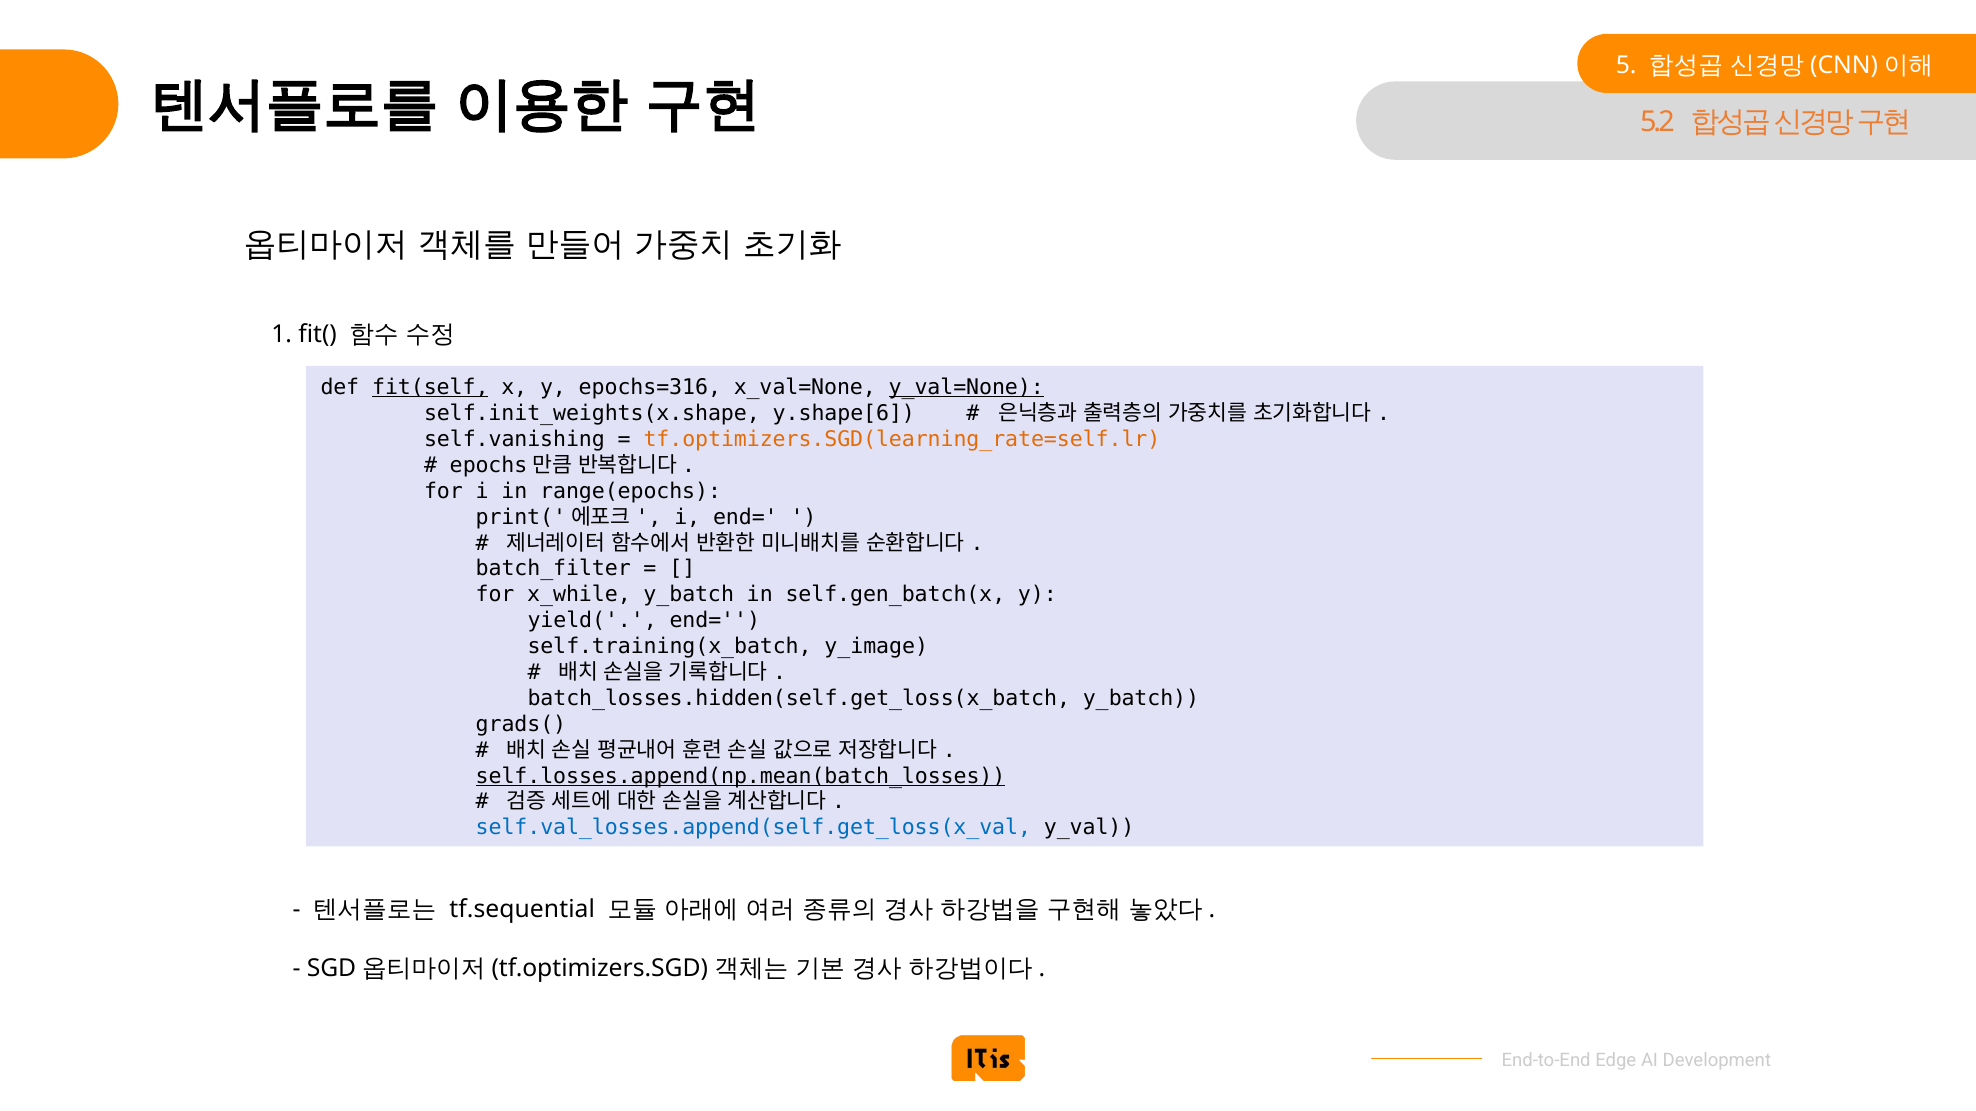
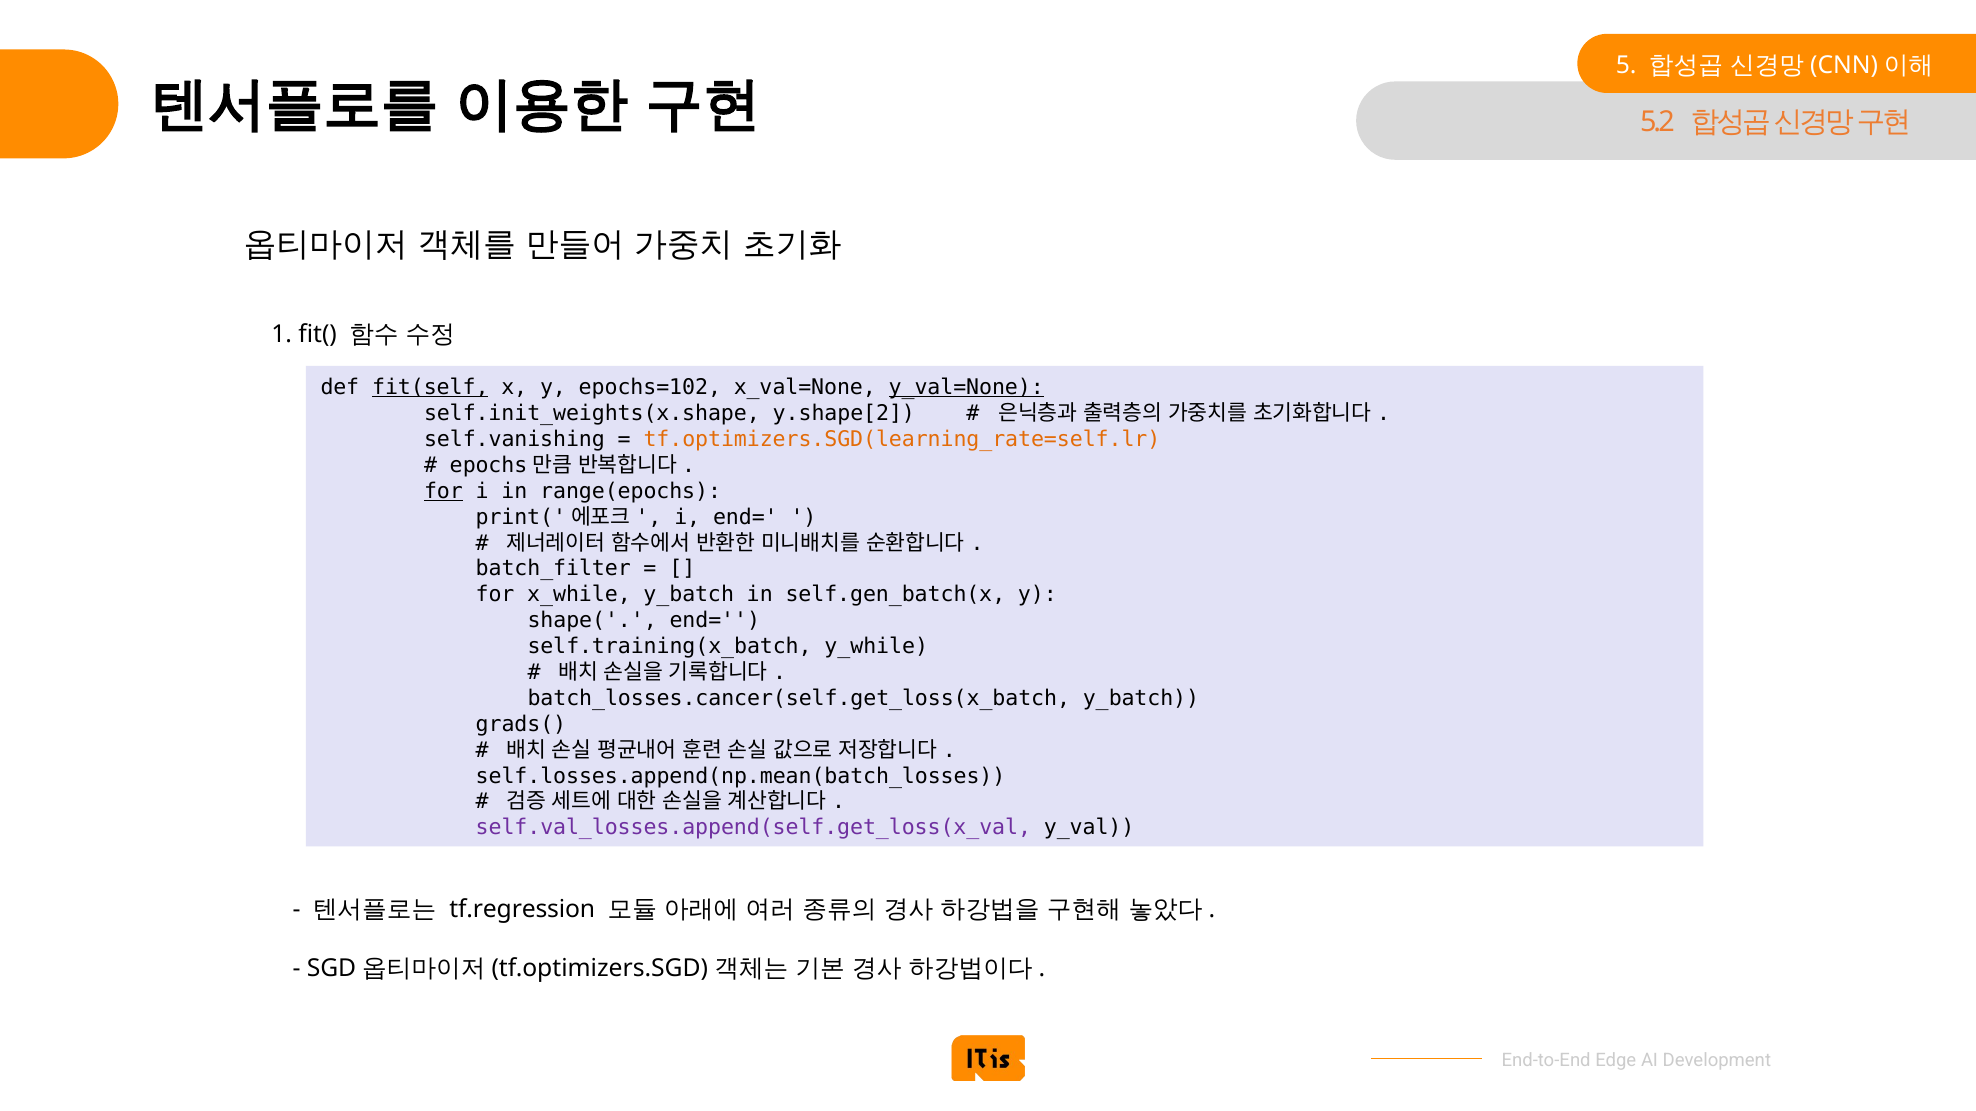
epochs=316: epochs=316 -> epochs=102
y.shape[6: y.shape[6 -> y.shape[2
for at (443, 491) underline: none -> present
yield(: yield( -> shape(
y_image: y_image -> y_while
batch_losses.hidden(self.get_loss(x_batch: batch_losses.hidden(self.get_loss(x_batch -> batch_losses.cancer(self.get_loss(x_batch
self.losses.append(np.mean(batch_losses underline: present -> none
self.val_losses.append(self.get_loss(x_val colour: blue -> purple
tf.sequential: tf.sequential -> tf.regression
